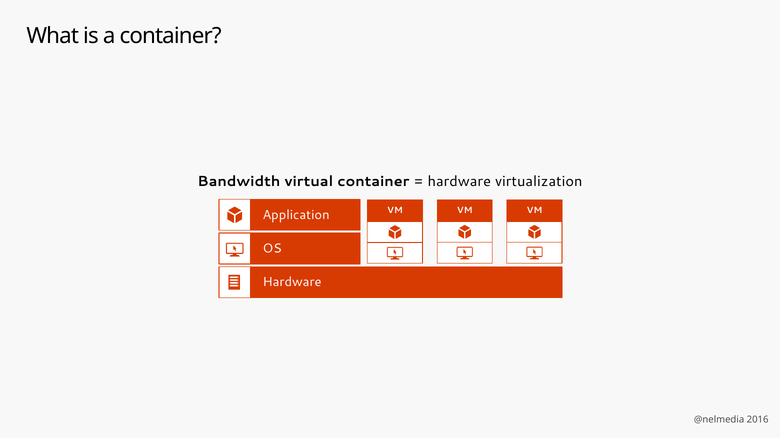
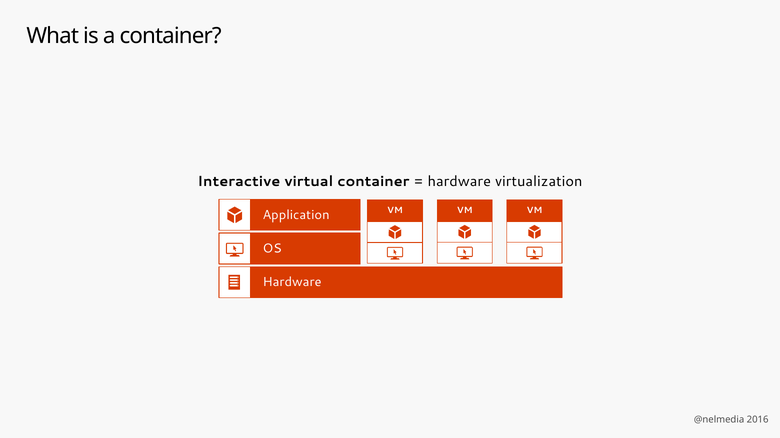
Bandwidth: Bandwidth -> Interactive
